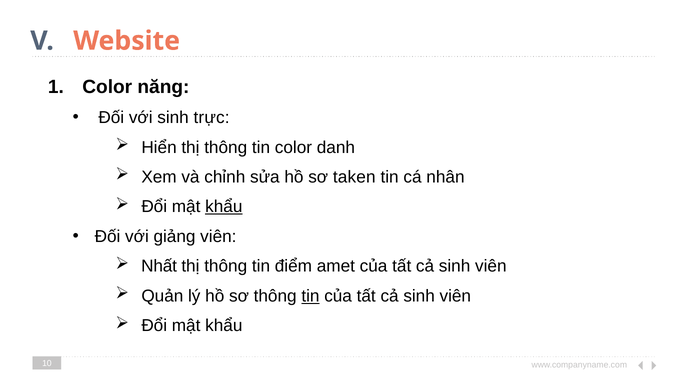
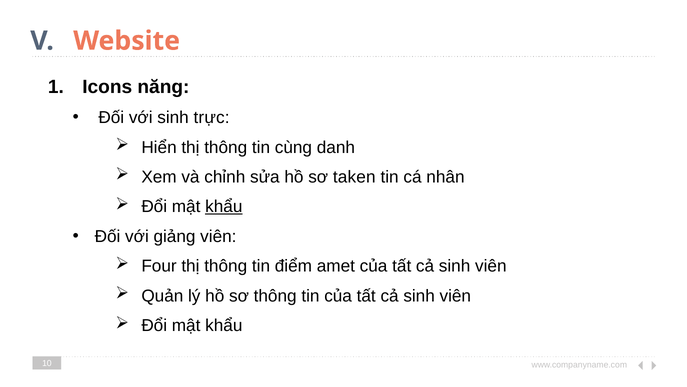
Color at (107, 87): Color -> Icons
tin color: color -> cùng
Nhất: Nhất -> Four
tin at (310, 296) underline: present -> none
